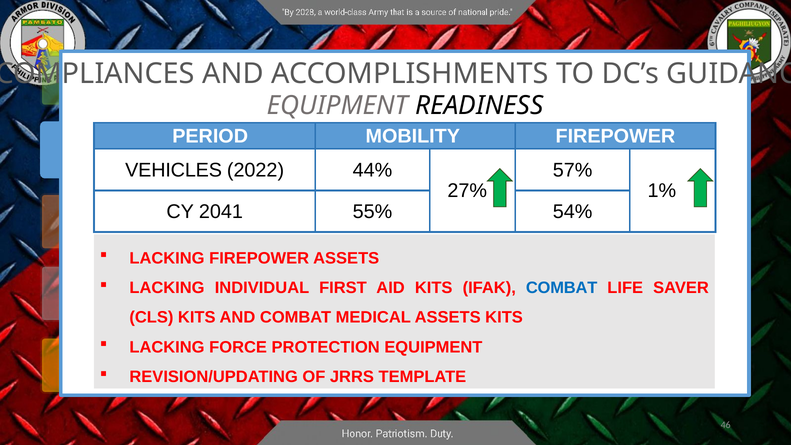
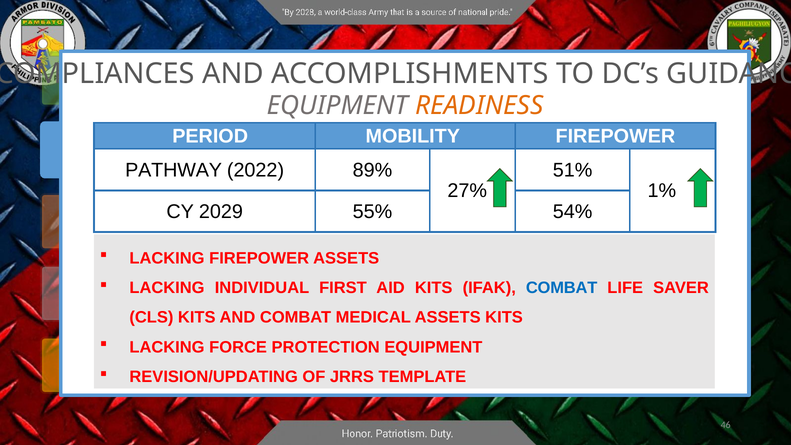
READINESS colour: black -> orange
VEHICLES: VEHICLES -> PATHWAY
44%: 44% -> 89%
57%: 57% -> 51%
2041: 2041 -> 2029
